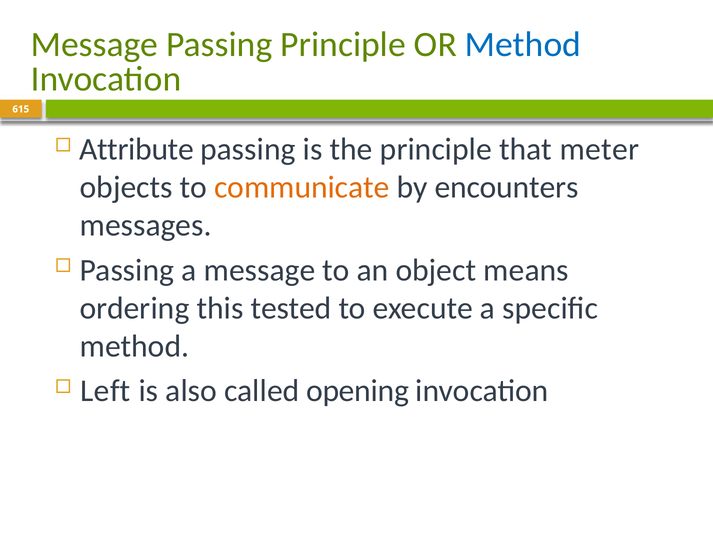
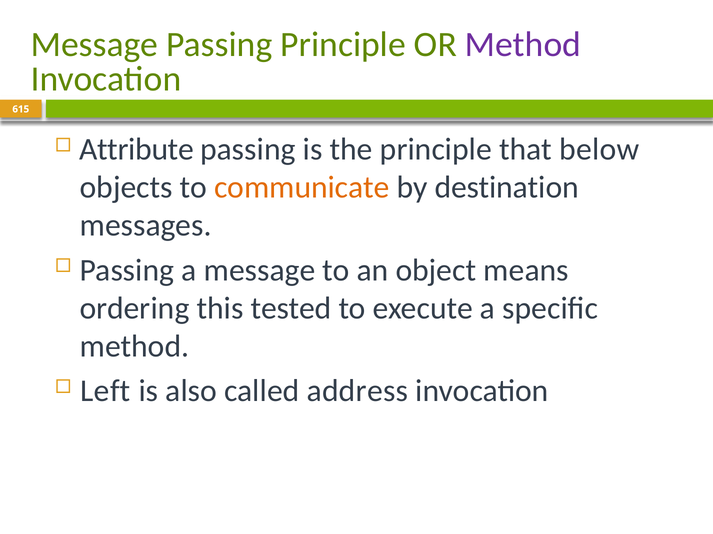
Method at (523, 45) colour: blue -> purple
meter: meter -> below
encounters: encounters -> destination
opening: opening -> address
